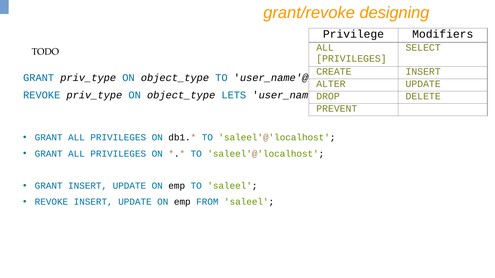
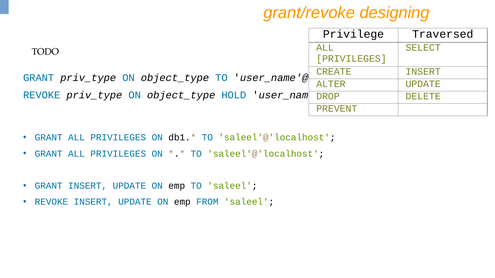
Modifiers: Modifiers -> Traversed
LETS: LETS -> HOLD
